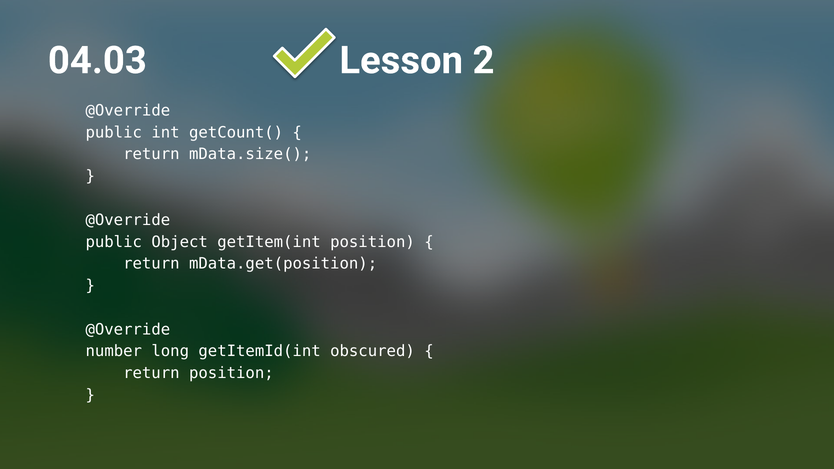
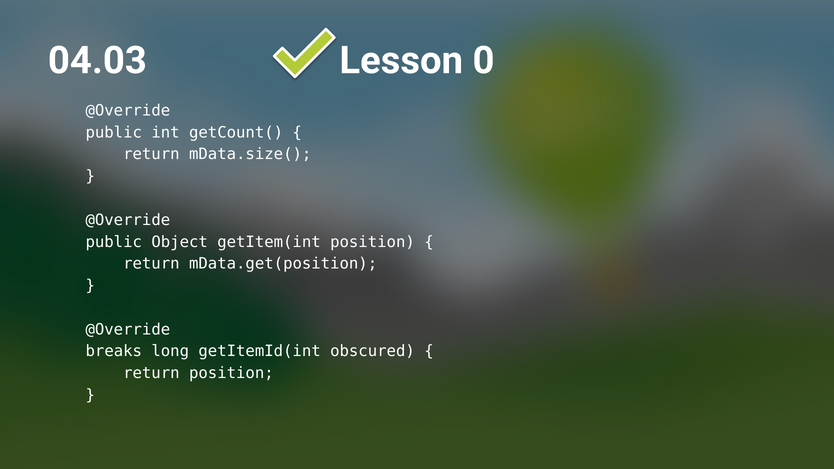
2: 2 -> 0
number: number -> breaks
